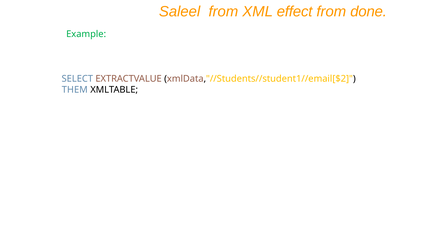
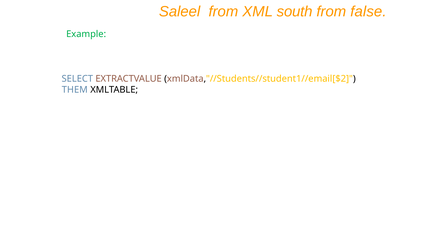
effect: effect -> south
done: done -> false
